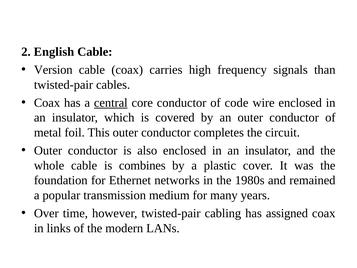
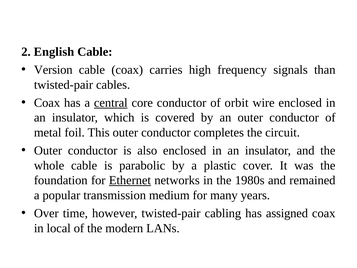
code: code -> orbit
combines: combines -> parabolic
Ethernet underline: none -> present
links: links -> local
